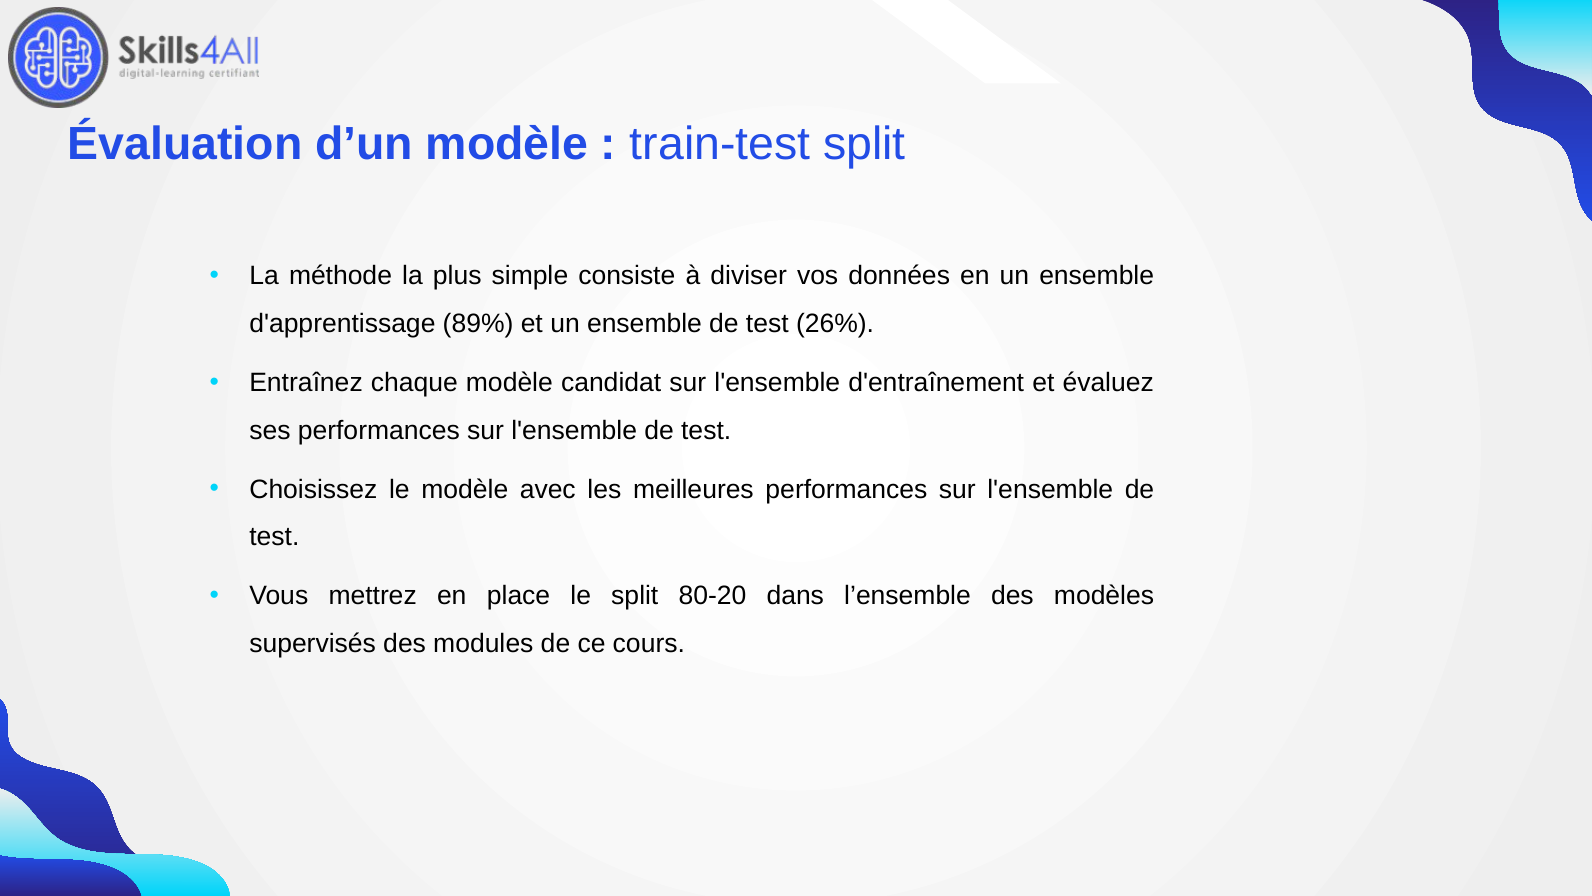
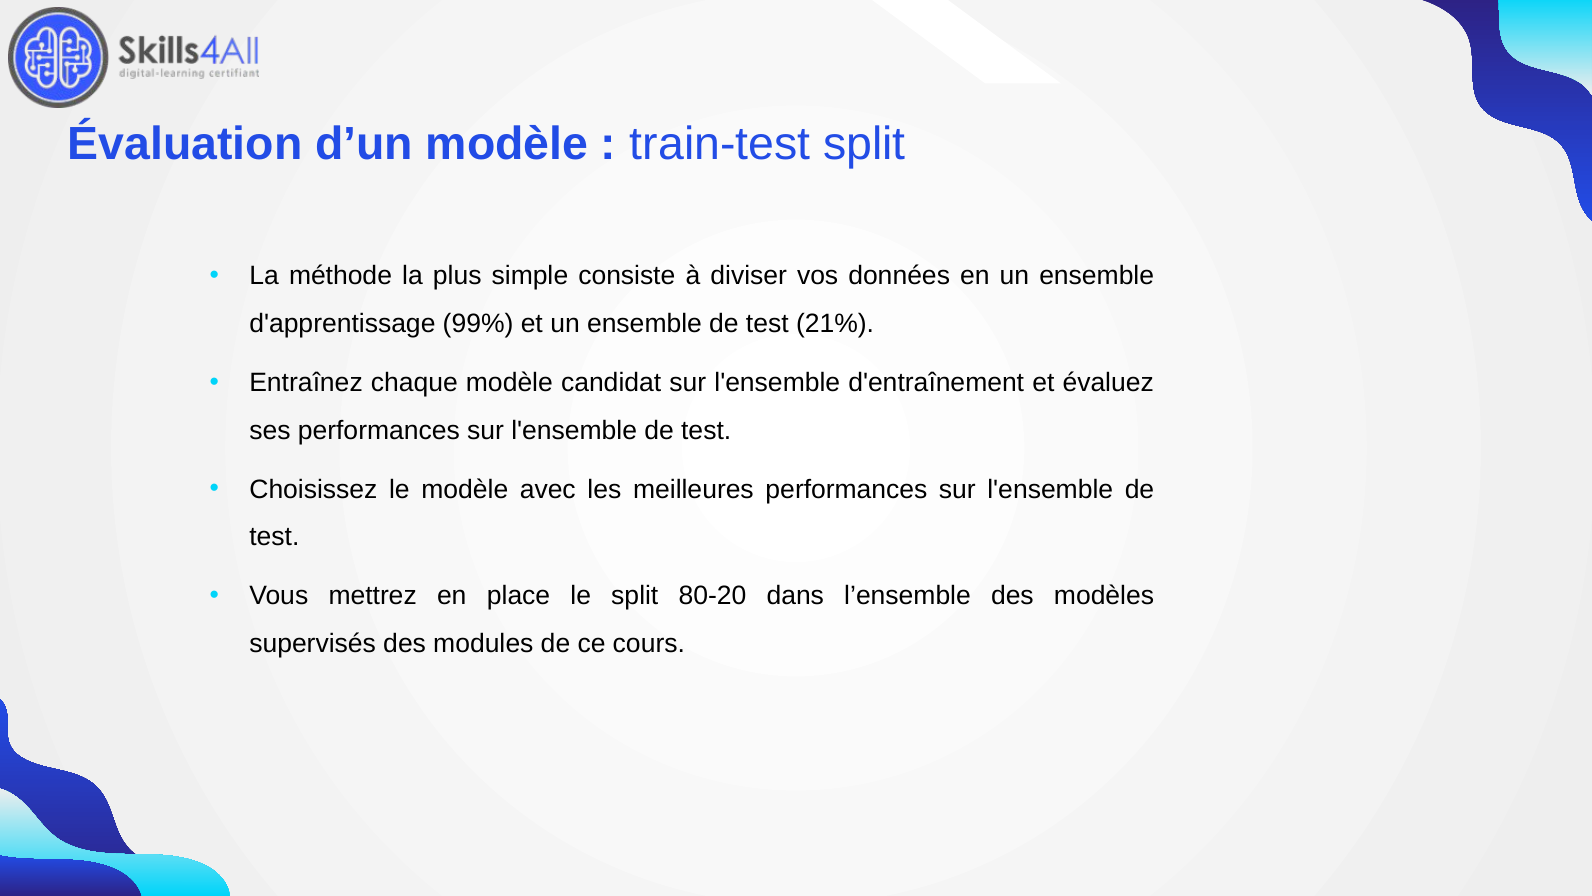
89%: 89% -> 99%
26%: 26% -> 21%
